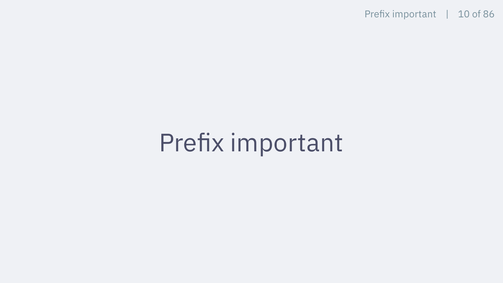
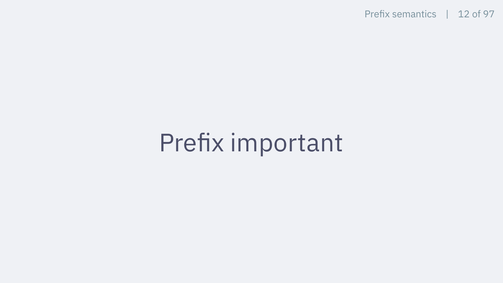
important at (414, 14): important -> semantics
10: 10 -> 12
86: 86 -> 97
